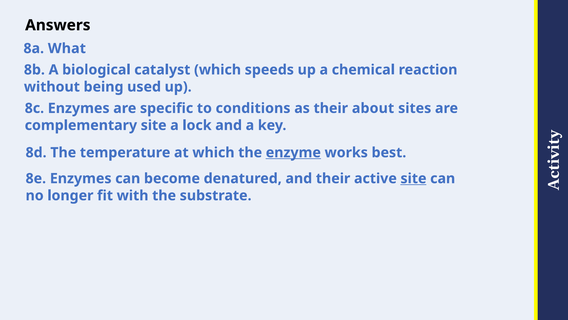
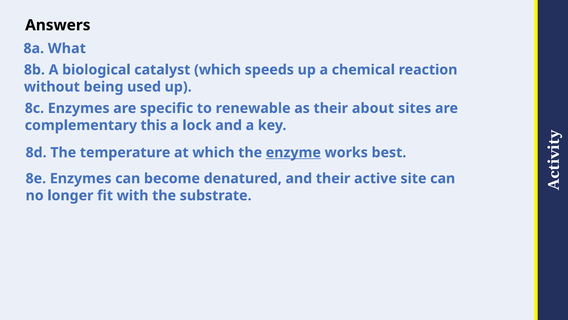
conditions: conditions -> renewable
complementary site: site -> this
site at (413, 178) underline: present -> none
